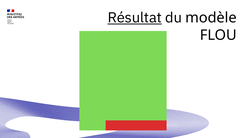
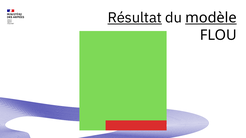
modèle underline: none -> present
